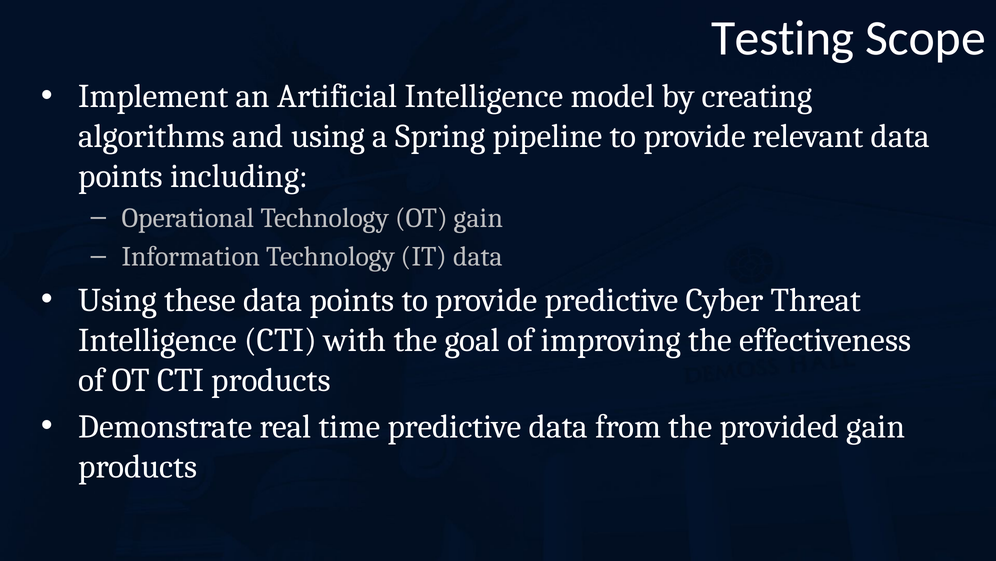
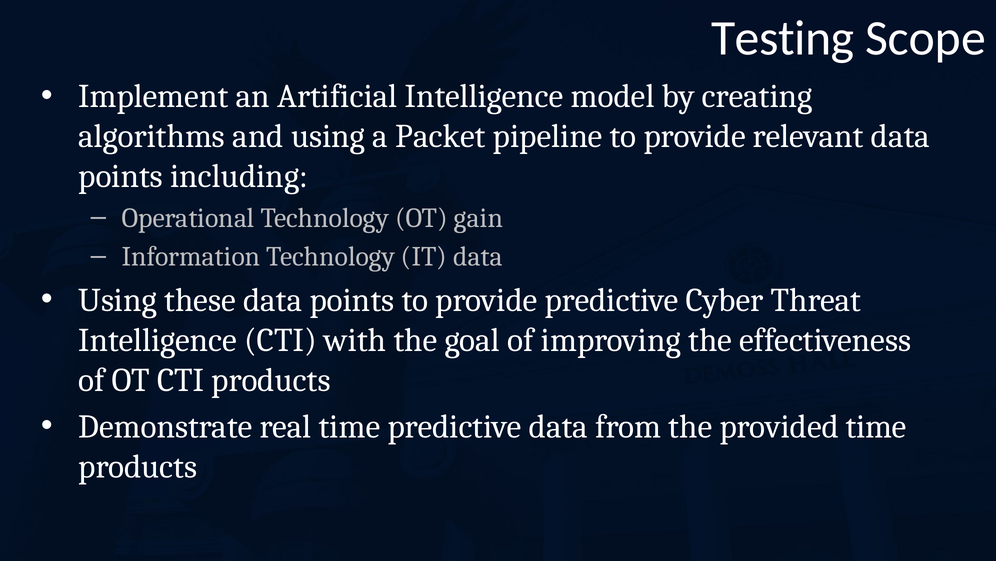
Spring: Spring -> Packet
provided gain: gain -> time
